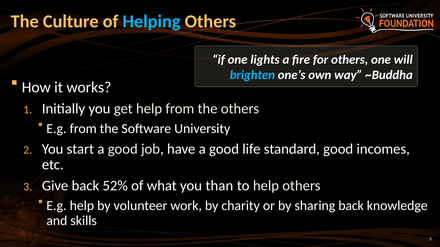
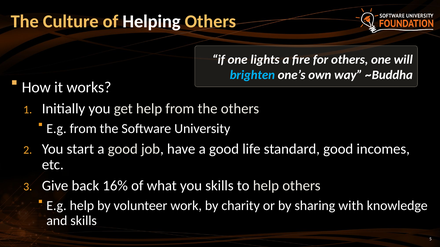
Helping colour: light blue -> white
52%: 52% -> 16%
you than: than -> skills
sharing back: back -> with
